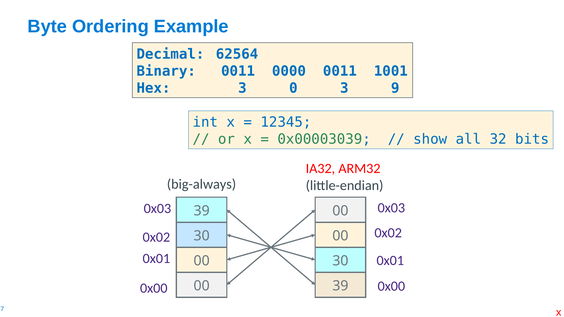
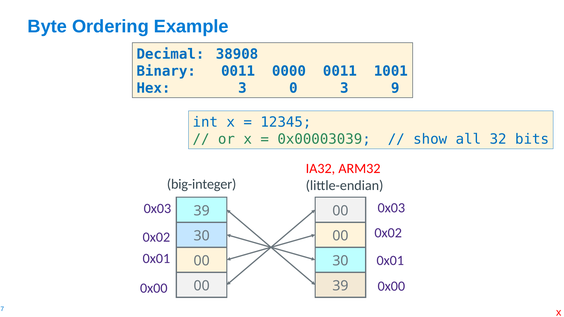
62564: 62564 -> 38908
big-always: big-always -> big-integer
